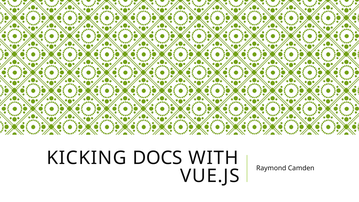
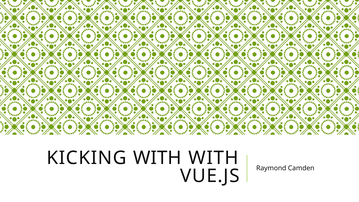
KICKING DOCS: DOCS -> WITH
